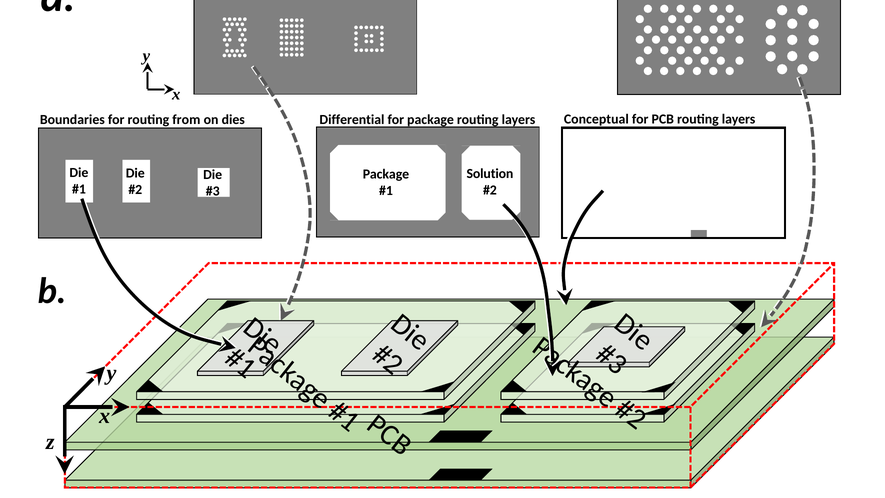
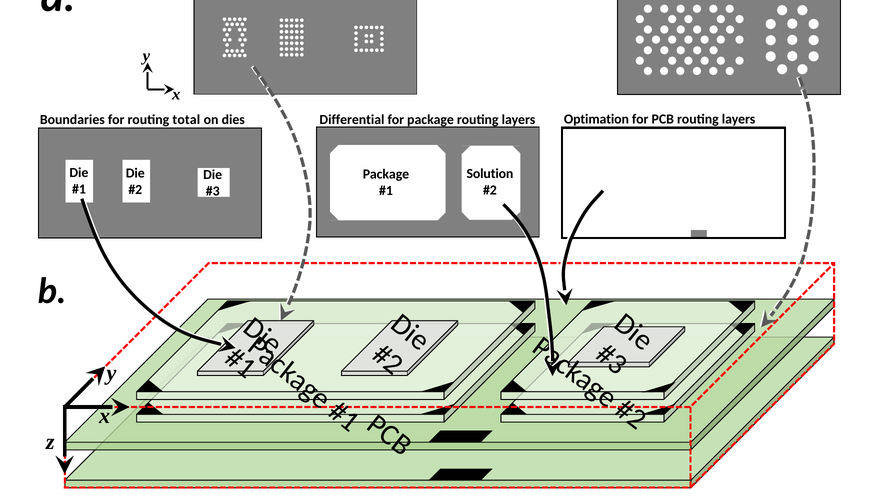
from: from -> total
Conceptual: Conceptual -> Optimation
